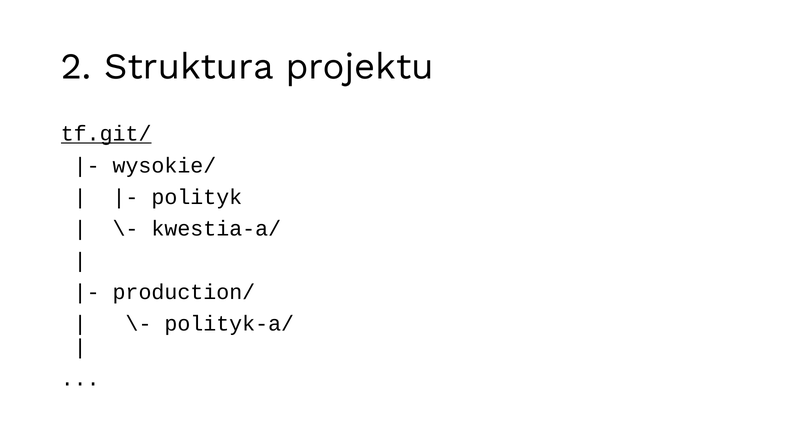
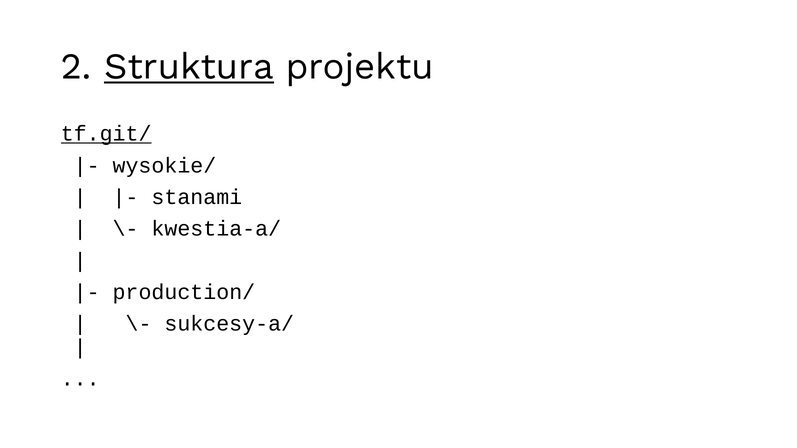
Struktura underline: none -> present
polityk: polityk -> stanami
polityk-a/: polityk-a/ -> sukcesy-a/
